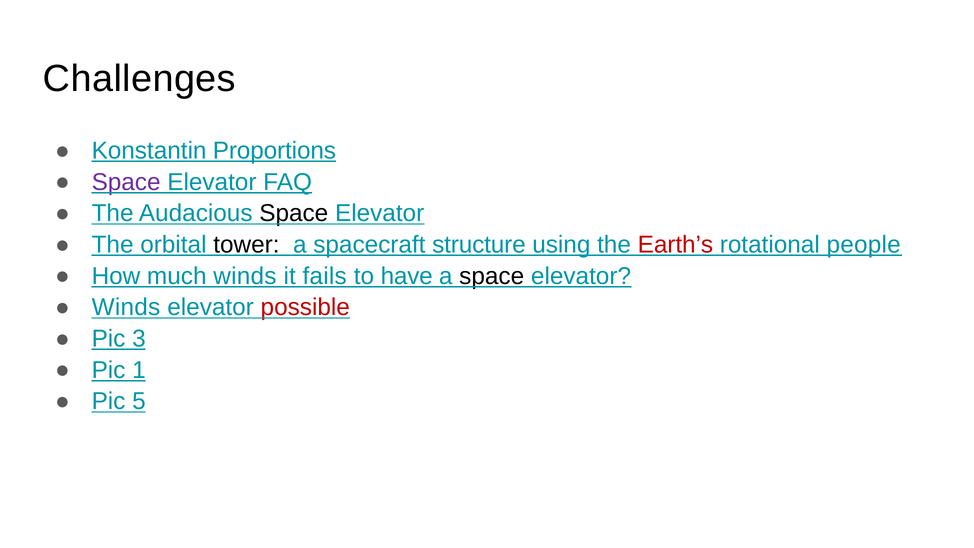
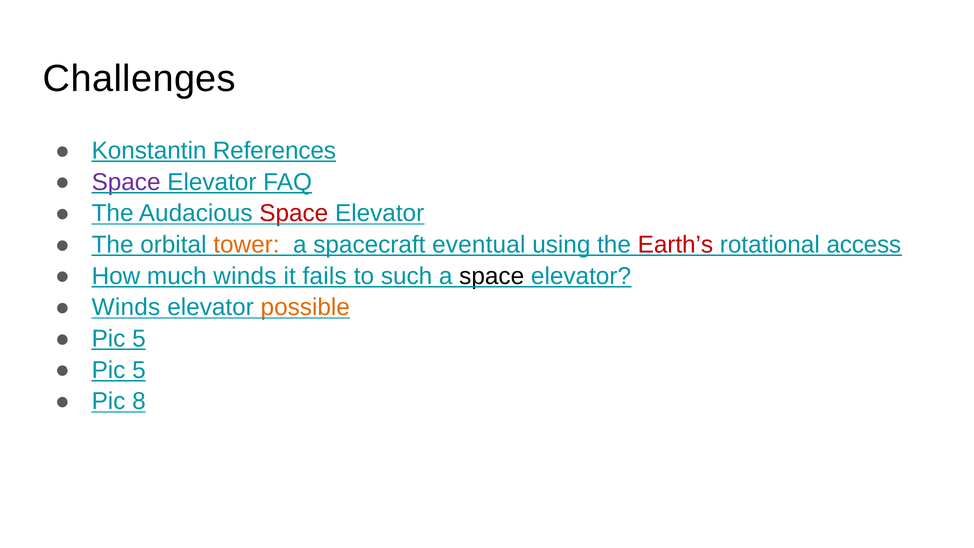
Proportions: Proportions -> References
Space at (294, 213) colour: black -> red
tower colour: black -> orange
structure: structure -> eventual
people: people -> access
have: have -> such
possible colour: red -> orange
3 at (139, 339): 3 -> 5
1 at (139, 370): 1 -> 5
5: 5 -> 8
